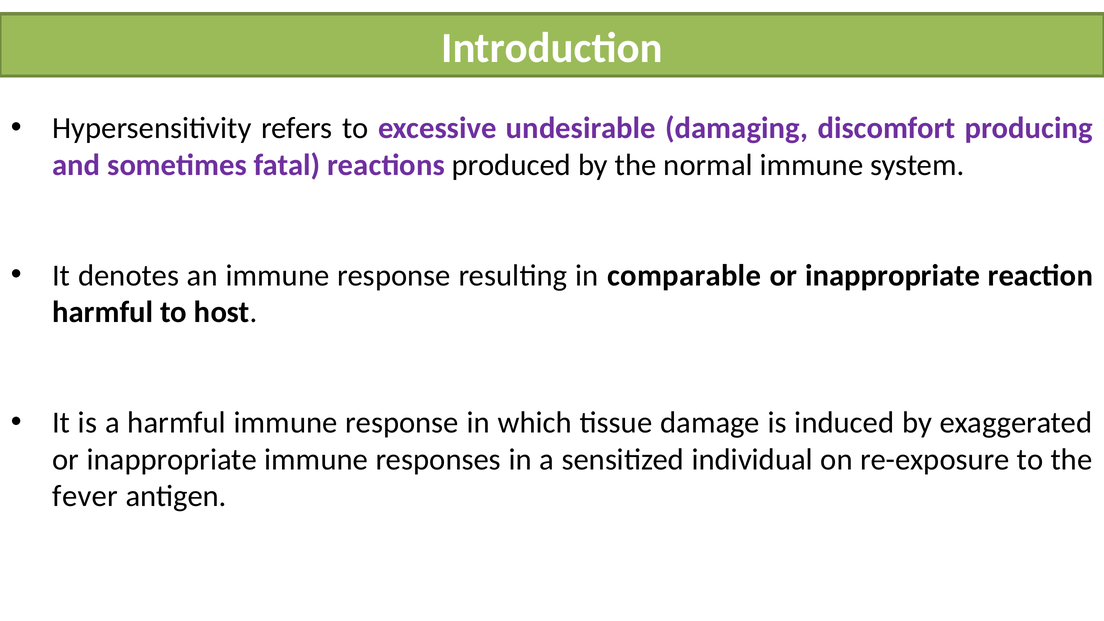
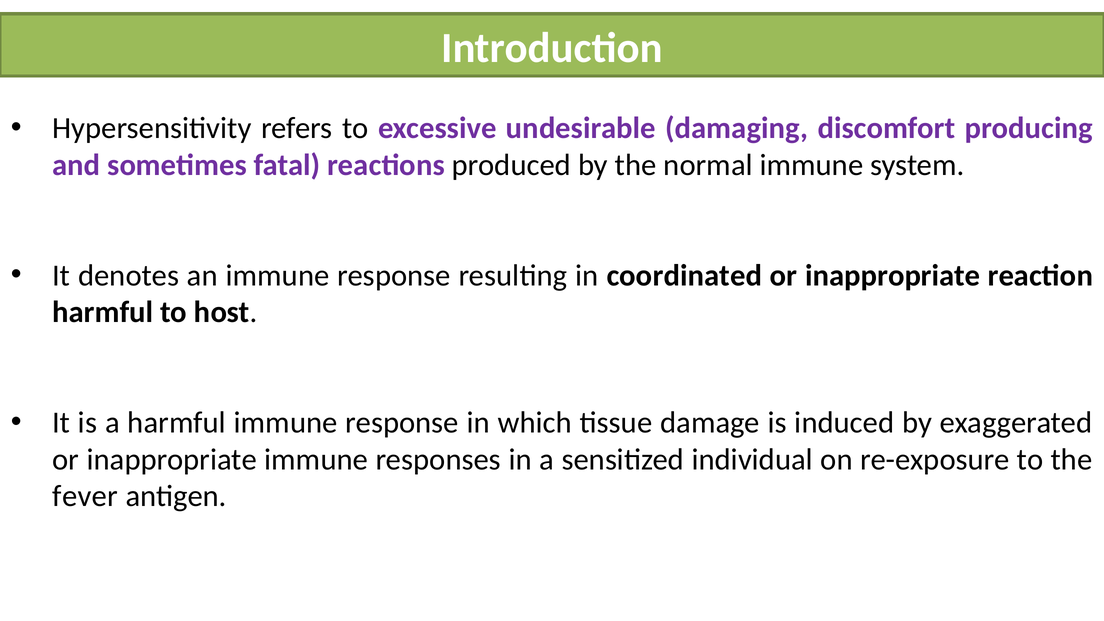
comparable: comparable -> coordinated
